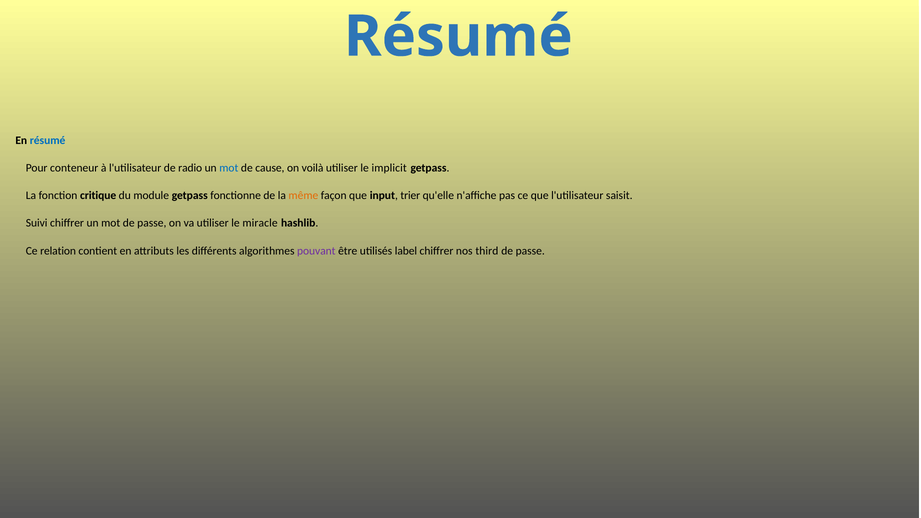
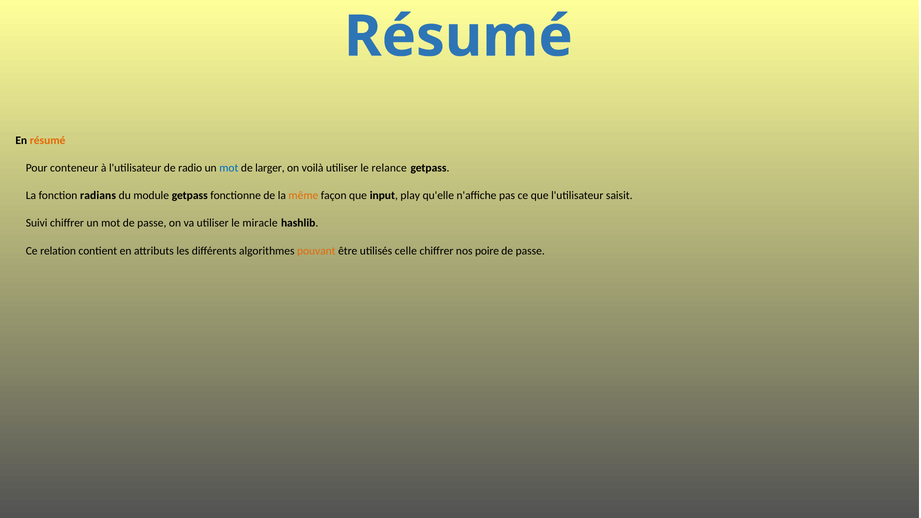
résumé at (48, 140) colour: blue -> orange
cause: cause -> larger
implicit: implicit -> relance
critique: critique -> radians
trier: trier -> play
pouvant colour: purple -> orange
label: label -> celle
third: third -> poire
